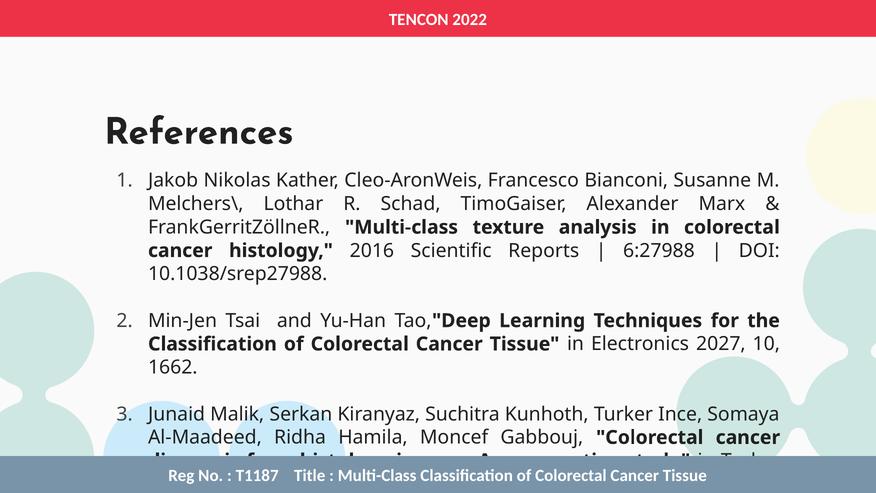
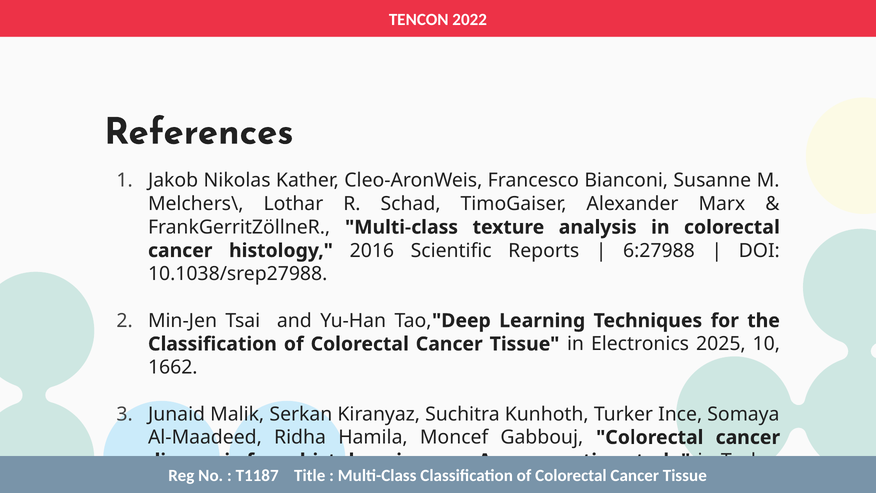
2027: 2027 -> 2025
